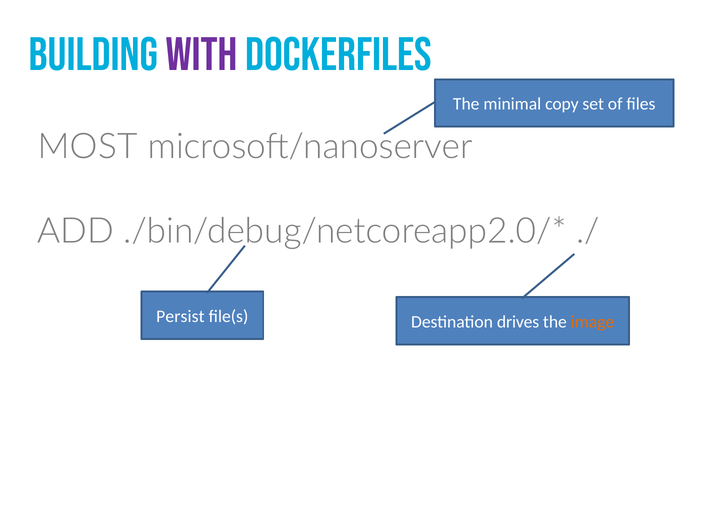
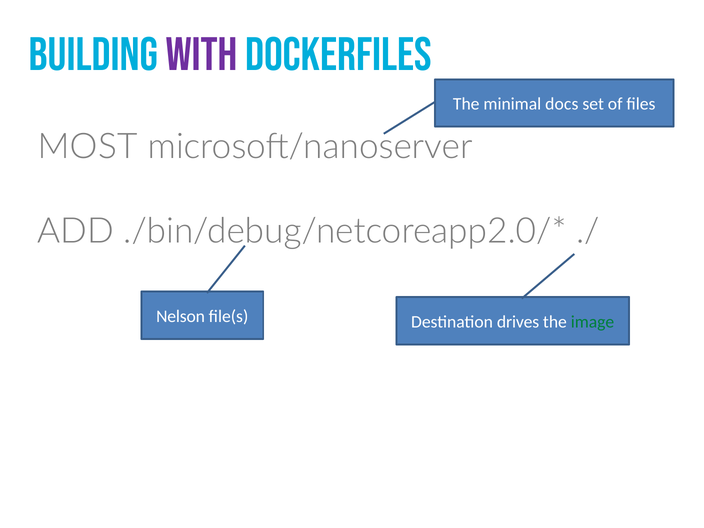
copy: copy -> docs
Persist: Persist -> Nelson
image colour: orange -> green
